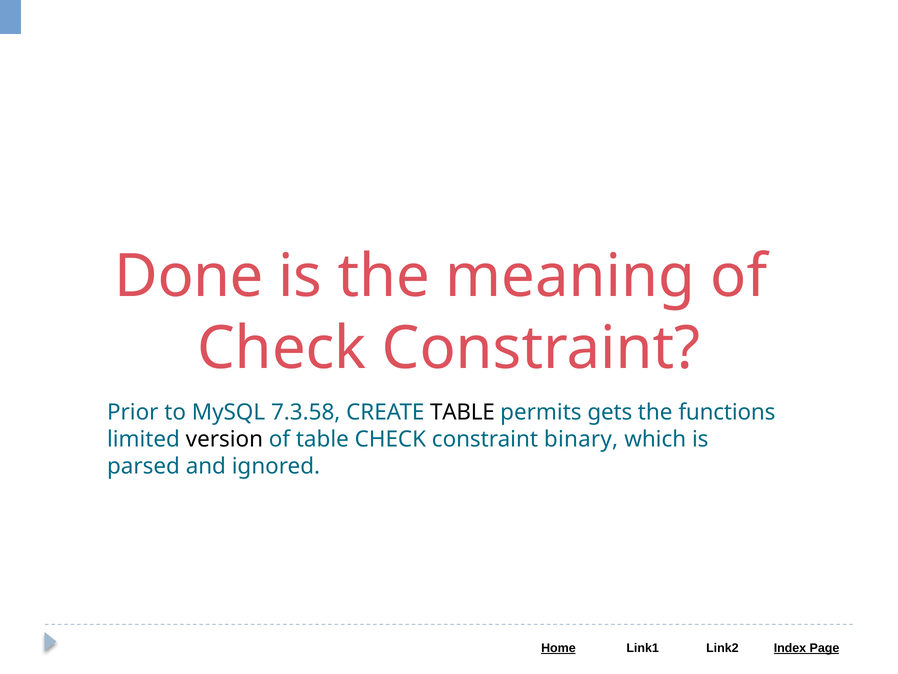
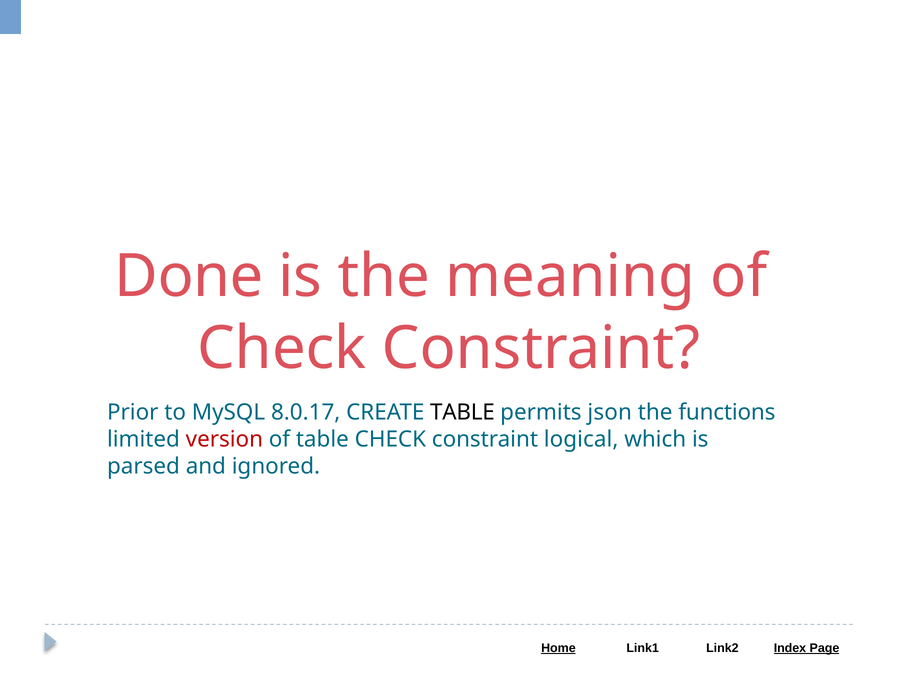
7.3.58: 7.3.58 -> 8.0.17
gets: gets -> json
version colour: black -> red
binary: binary -> logical
